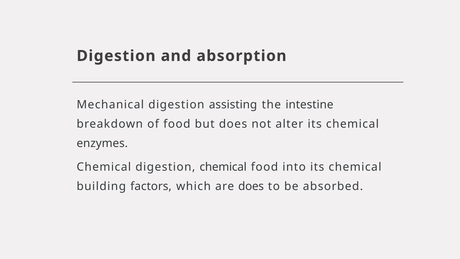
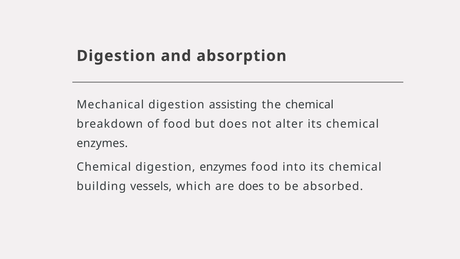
the intestine: intestine -> chemical
digestion chemical: chemical -> enzymes
factors: factors -> vessels
